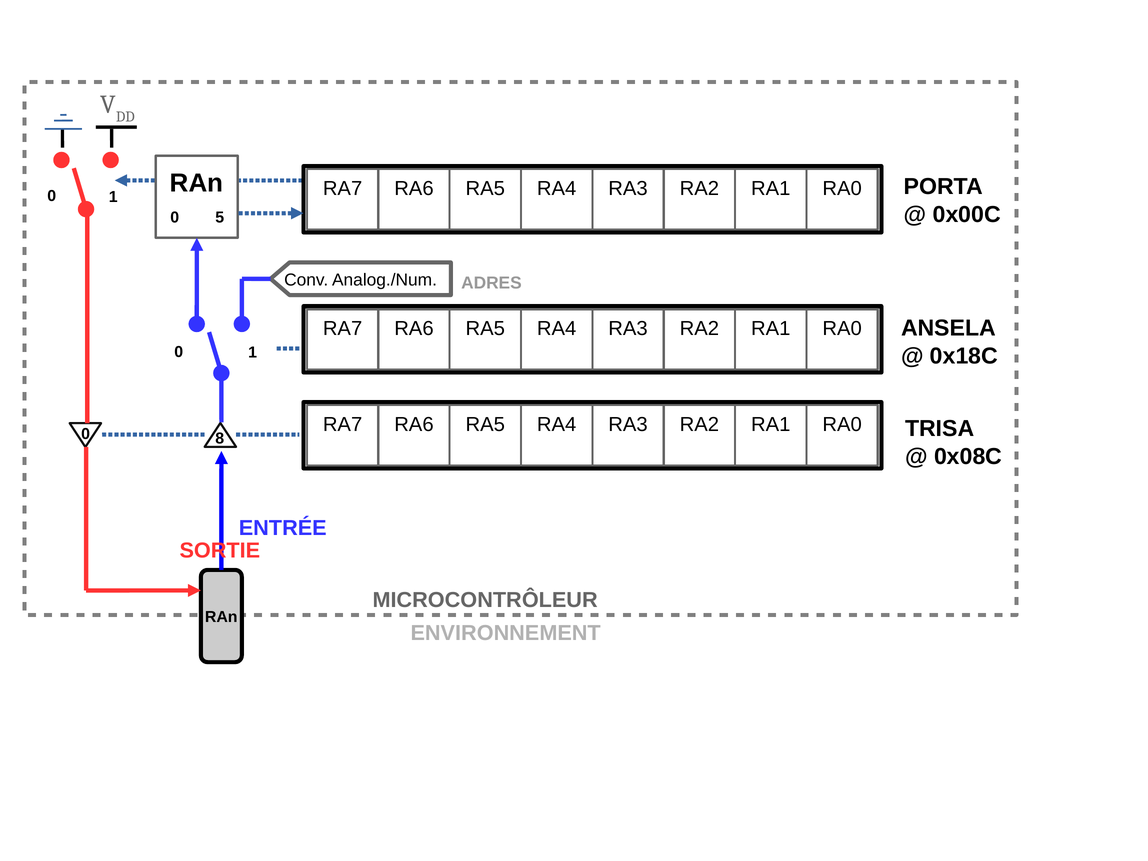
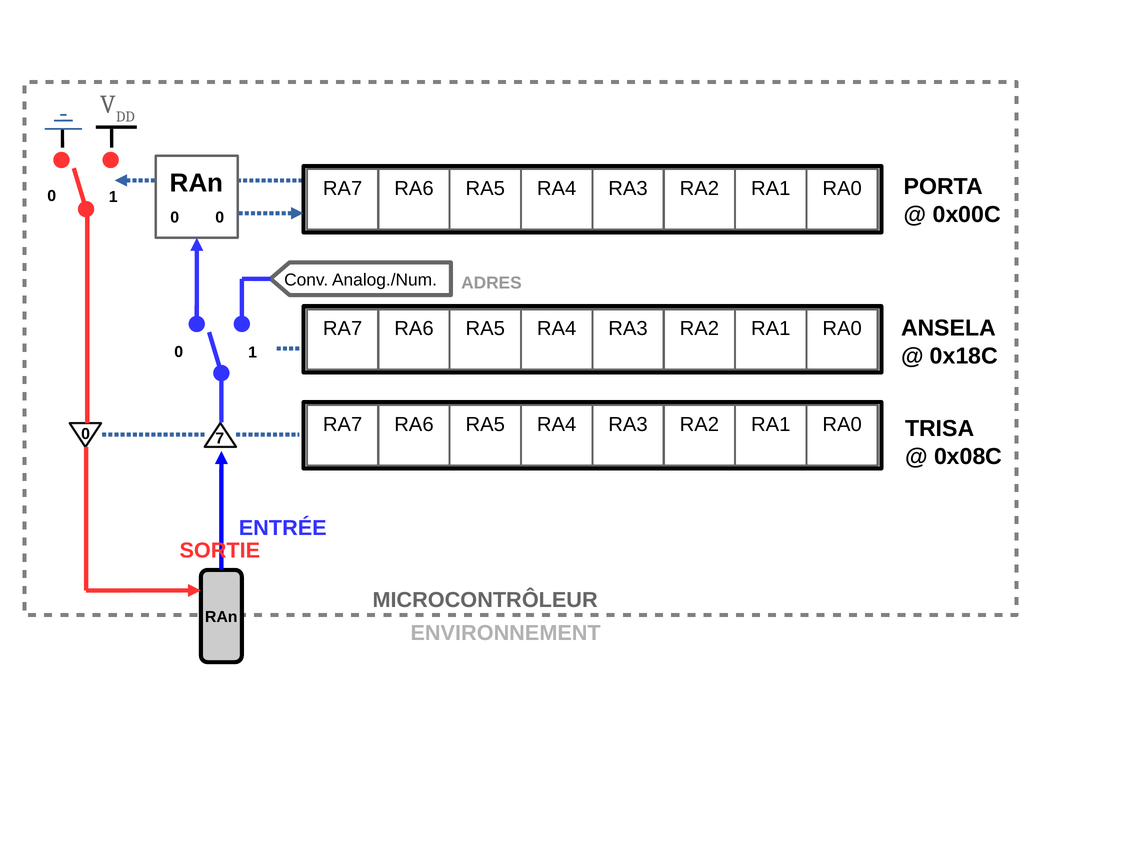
0 5: 5 -> 0
8: 8 -> 7
